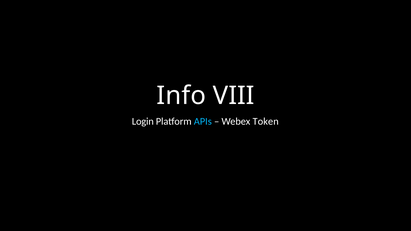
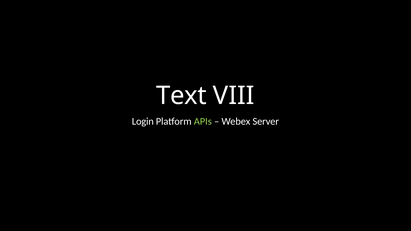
Info: Info -> Text
APIs colour: light blue -> light green
Token: Token -> Server
